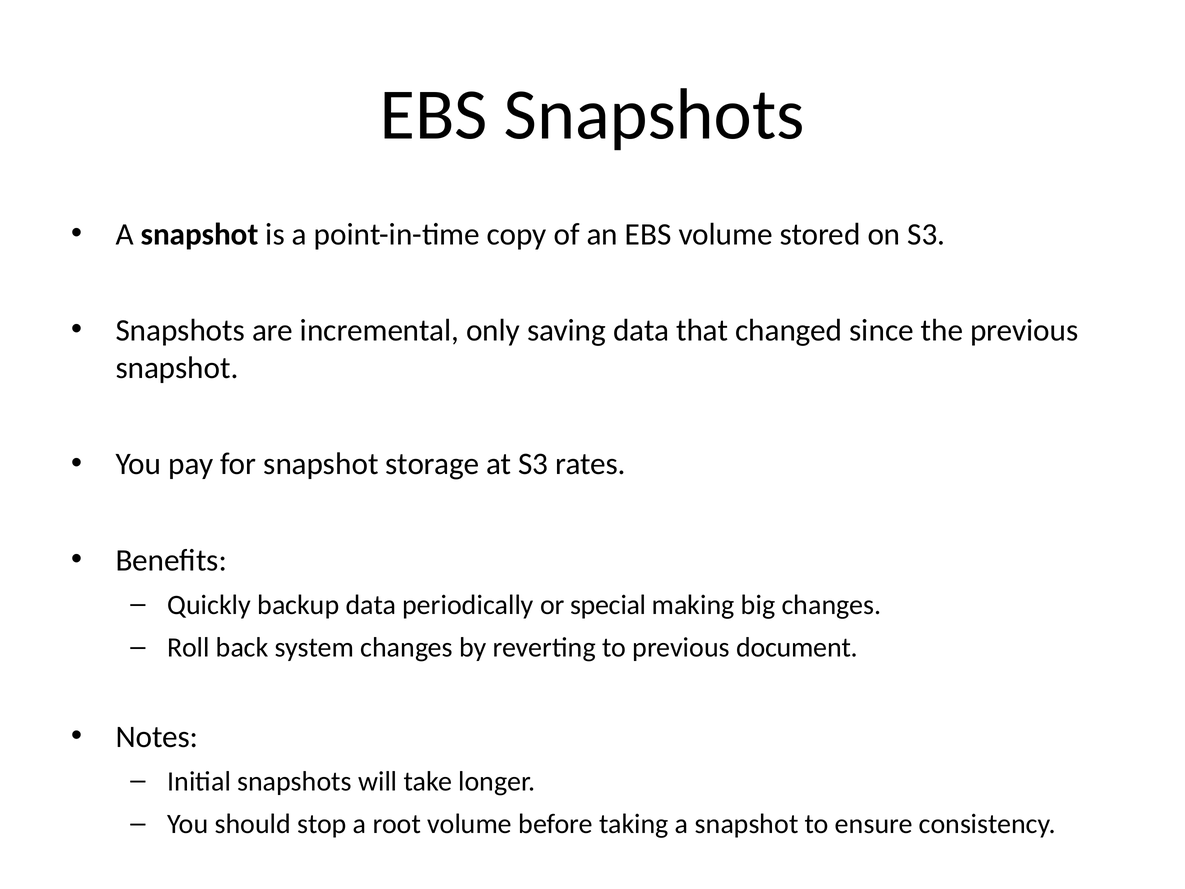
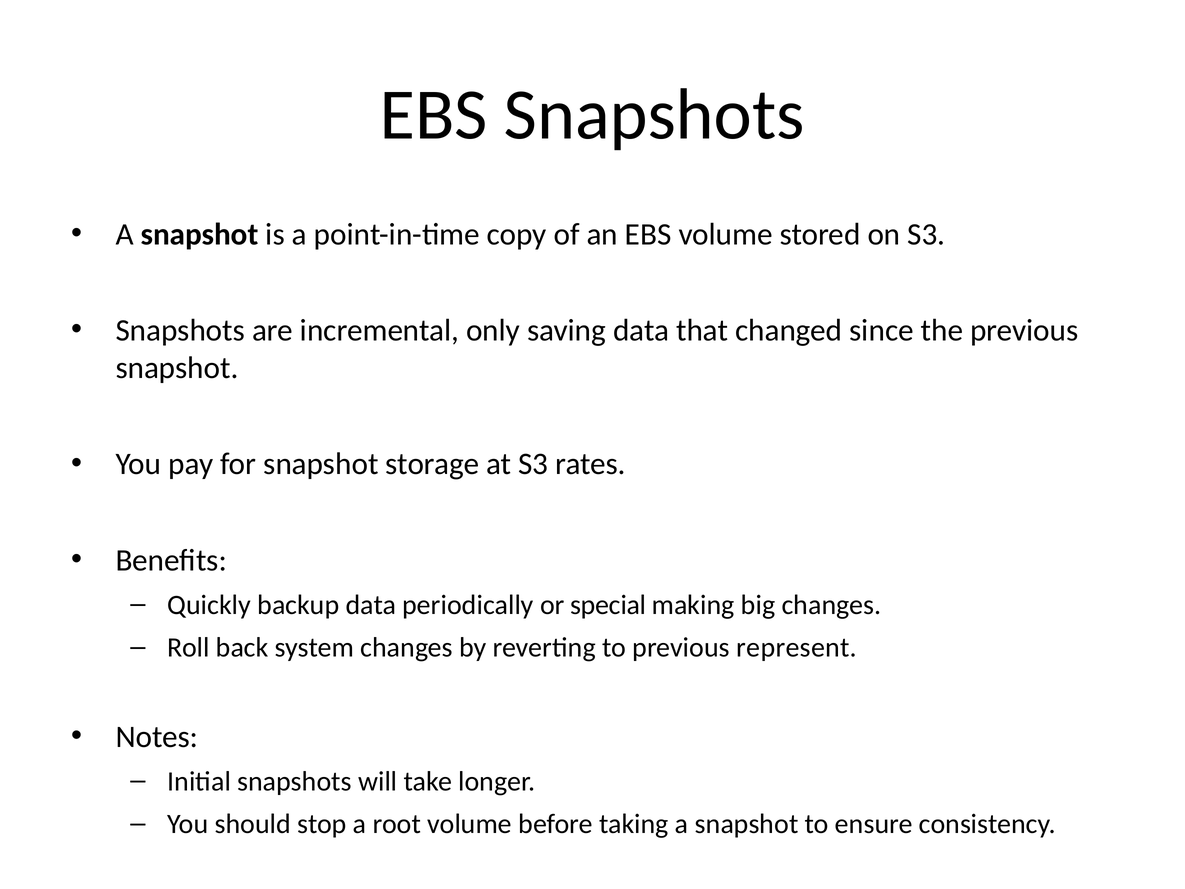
document: document -> represent
